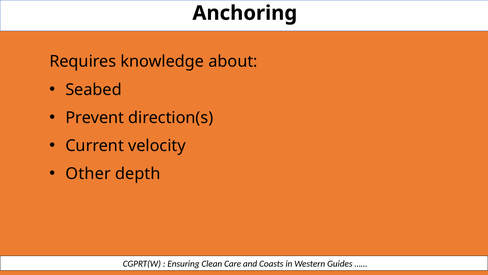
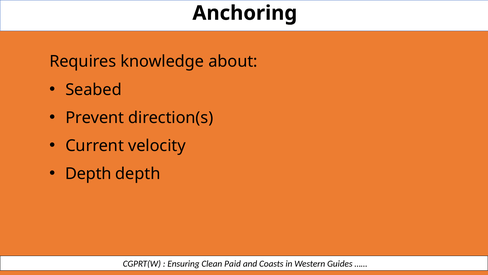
Other at (88, 173): Other -> Depth
Care: Care -> Paid
